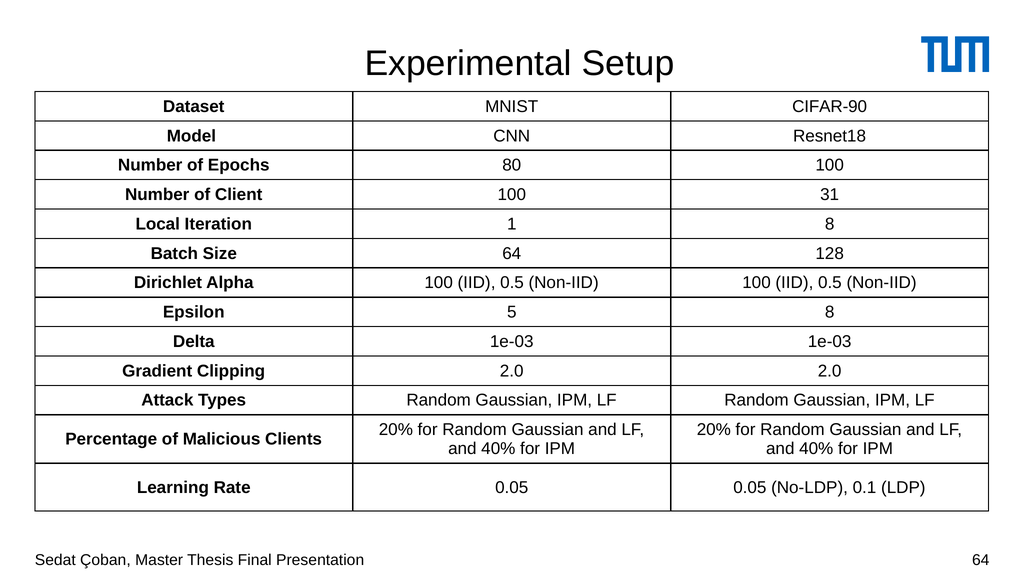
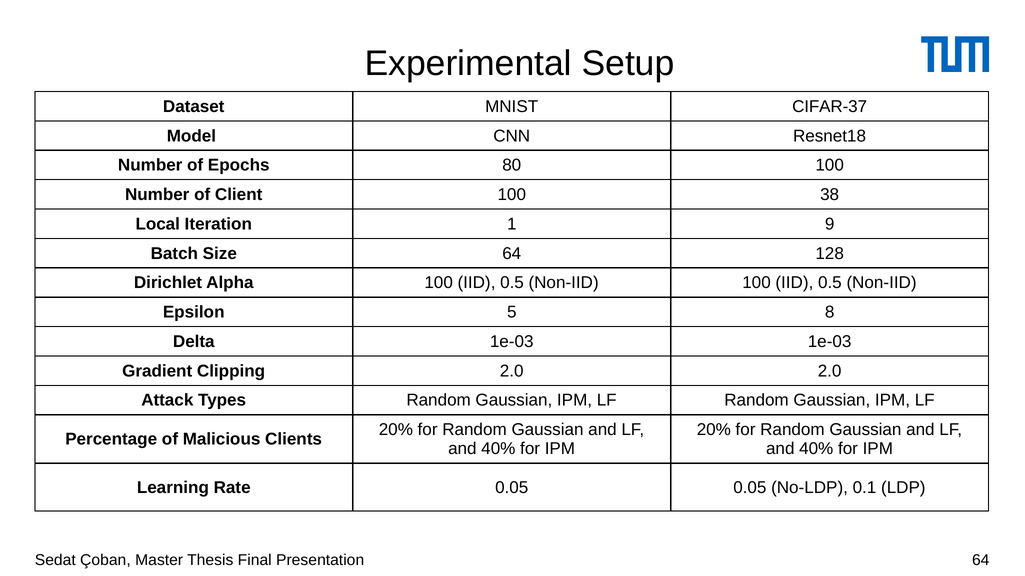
CIFAR-90: CIFAR-90 -> CIFAR-37
31: 31 -> 38
1 8: 8 -> 9
